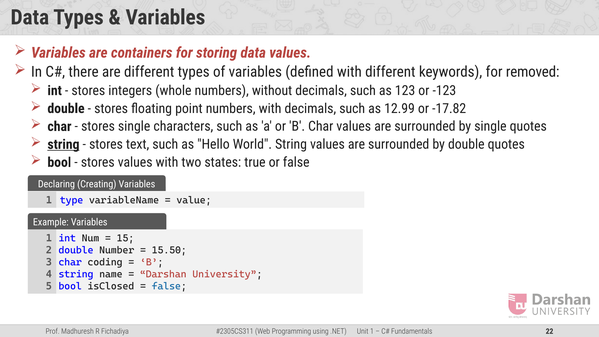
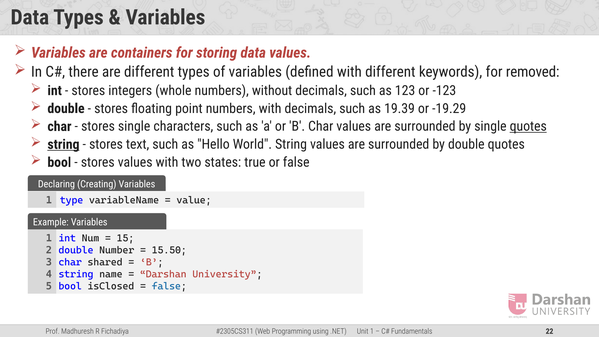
12.99: 12.99 -> 19.39
-17.82: -17.82 -> -19.29
quotes at (528, 126) underline: none -> present
coding: coding -> shared
